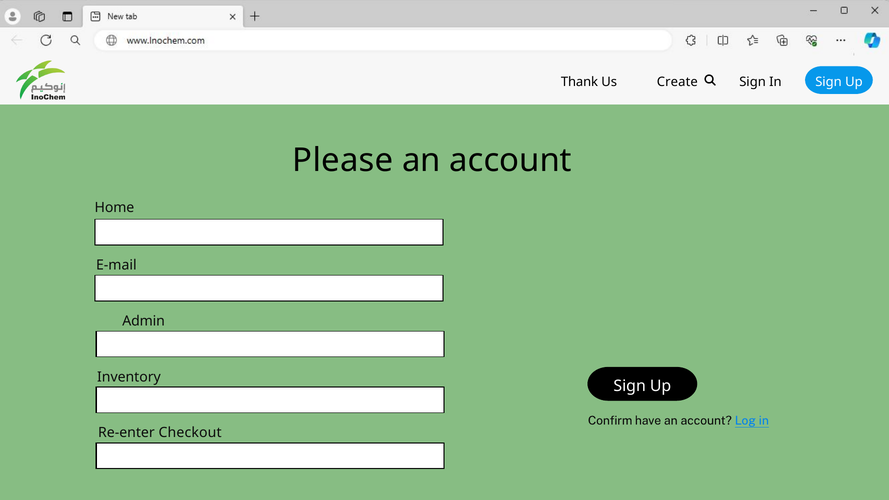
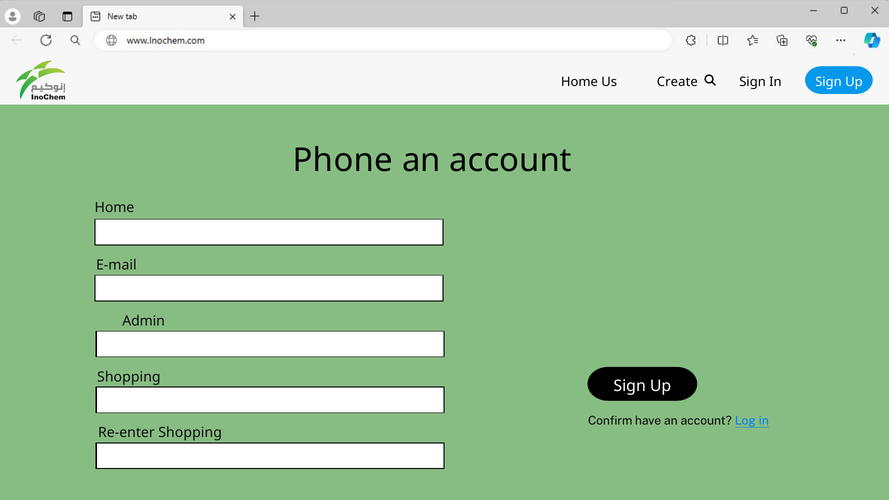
Thank at (579, 82): Thank -> Home
Please: Please -> Phone
Inventory at (129, 377): Inventory -> Shopping
Re-enter Checkout: Checkout -> Shopping
